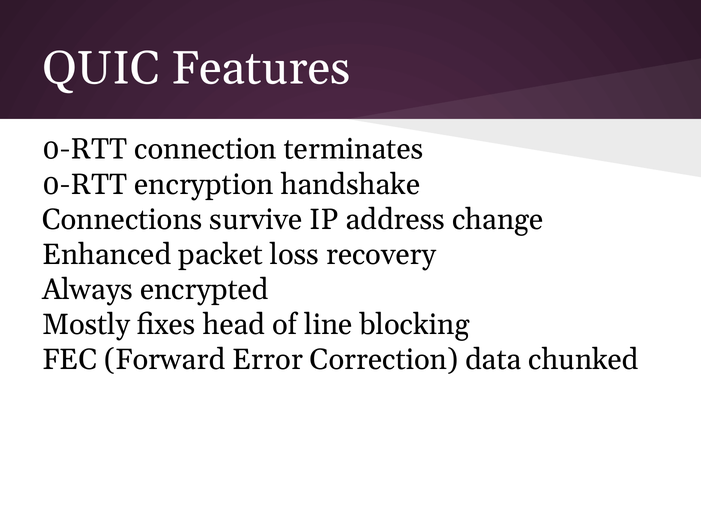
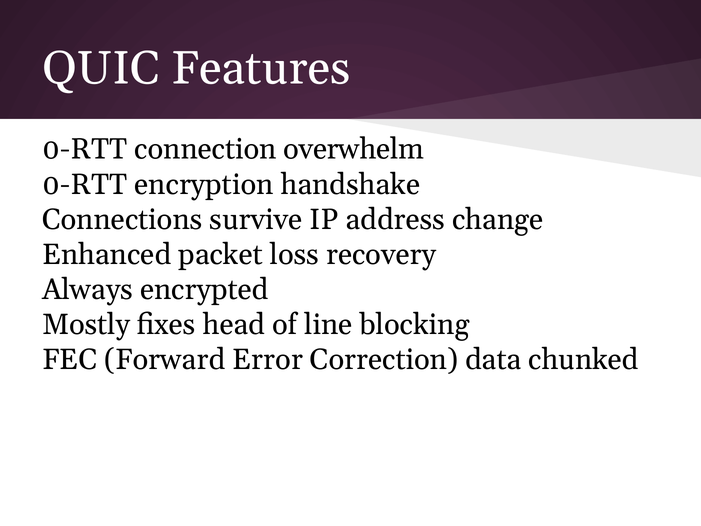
terminates: terminates -> overwhelm
